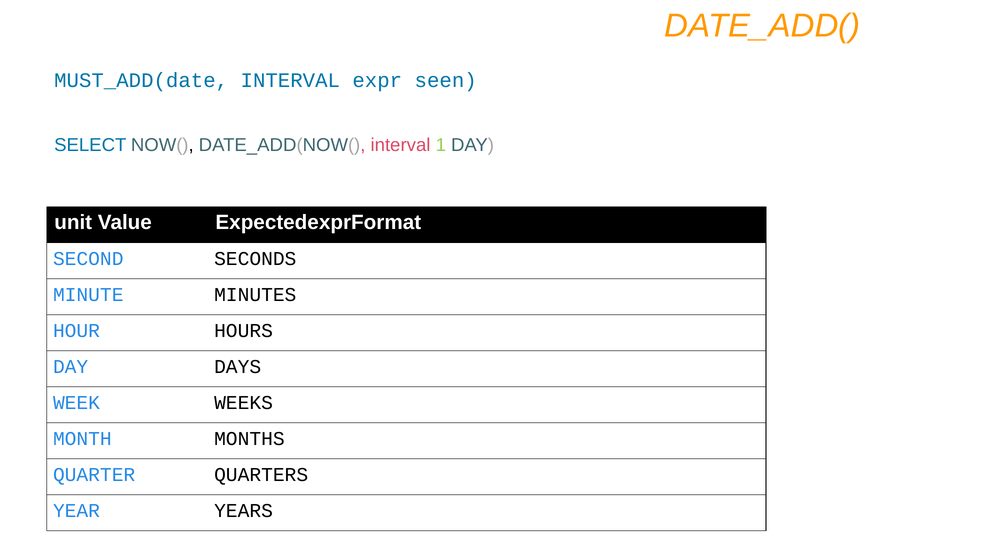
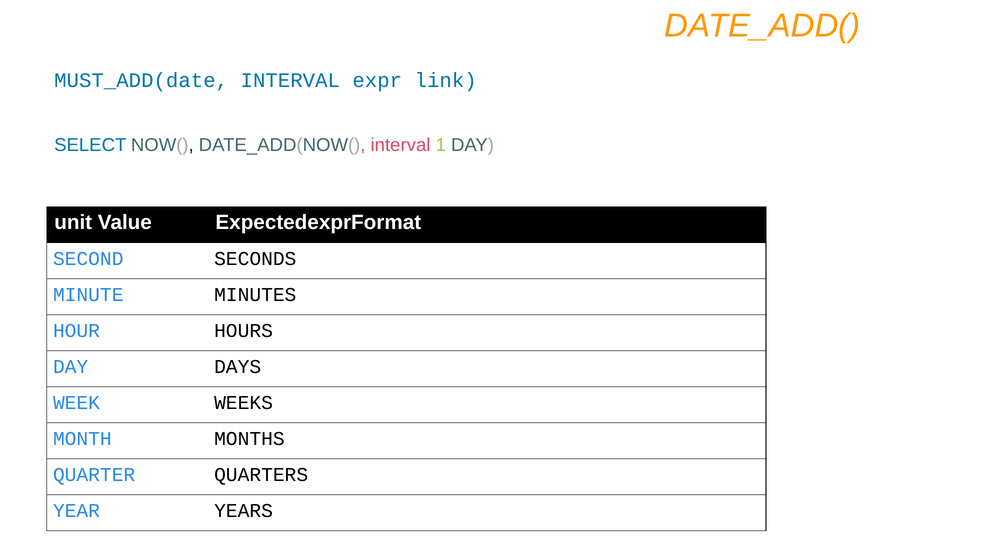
seen: seen -> link
